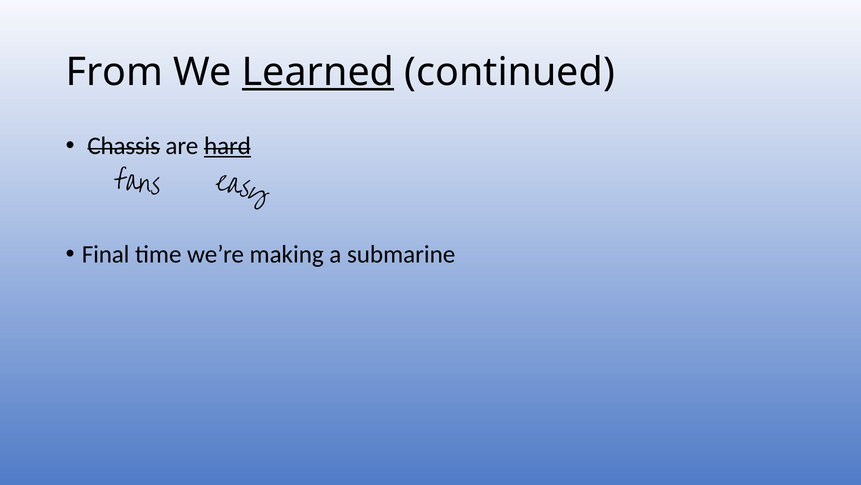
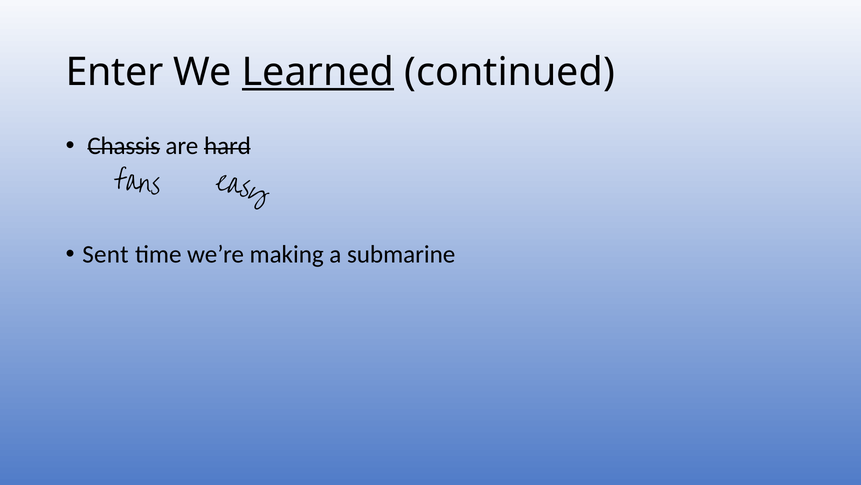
From: From -> Enter
hard underline: present -> none
Final: Final -> Sent
